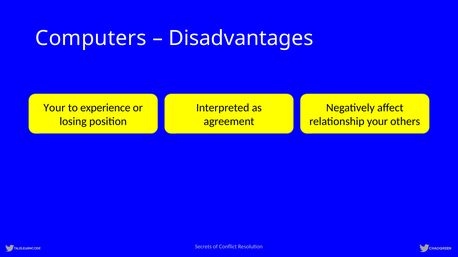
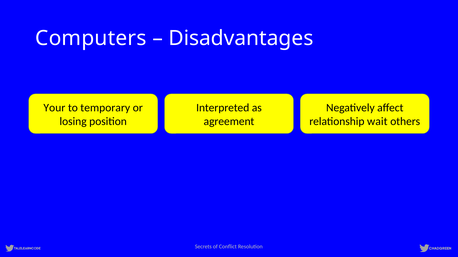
experience: experience -> temporary
relationship your: your -> wait
